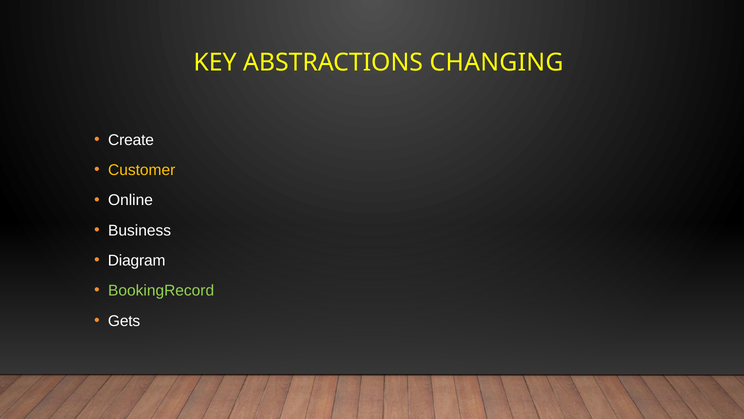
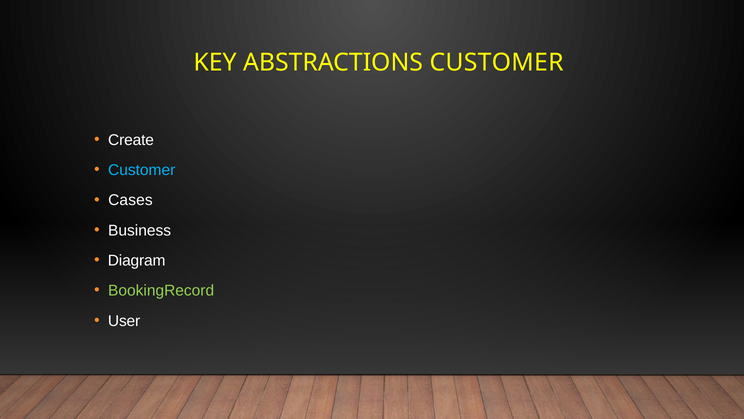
ABSTRACTIONS CHANGING: CHANGING -> CUSTOMER
Customer at (142, 170) colour: yellow -> light blue
Online: Online -> Cases
Gets: Gets -> User
